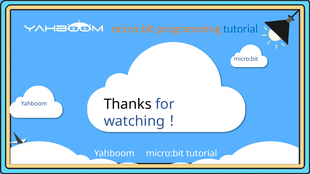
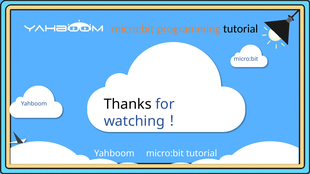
tutorial at (241, 29) colour: blue -> black
